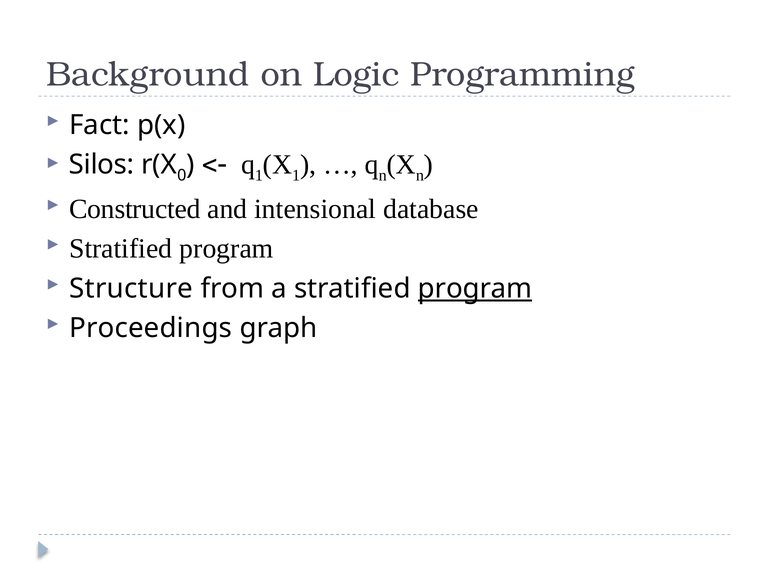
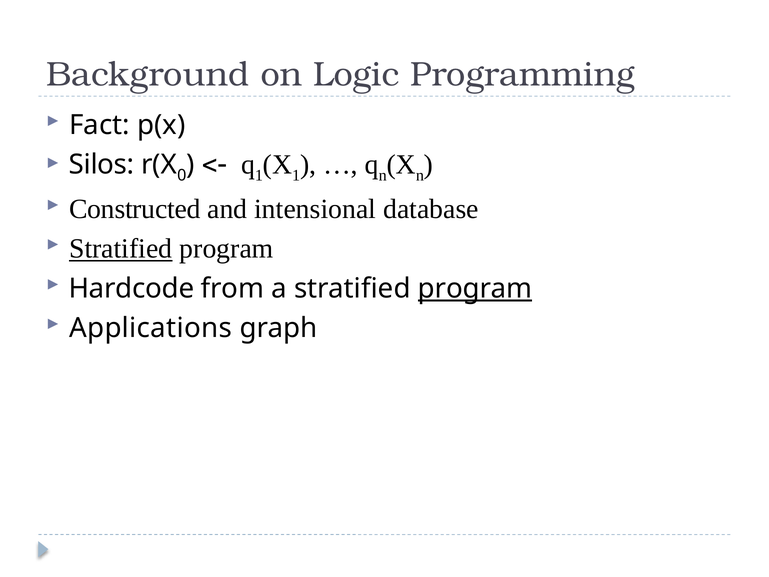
Stratified at (121, 249) underline: none -> present
Structure: Structure -> Hardcode
Proceedings: Proceedings -> Applications
